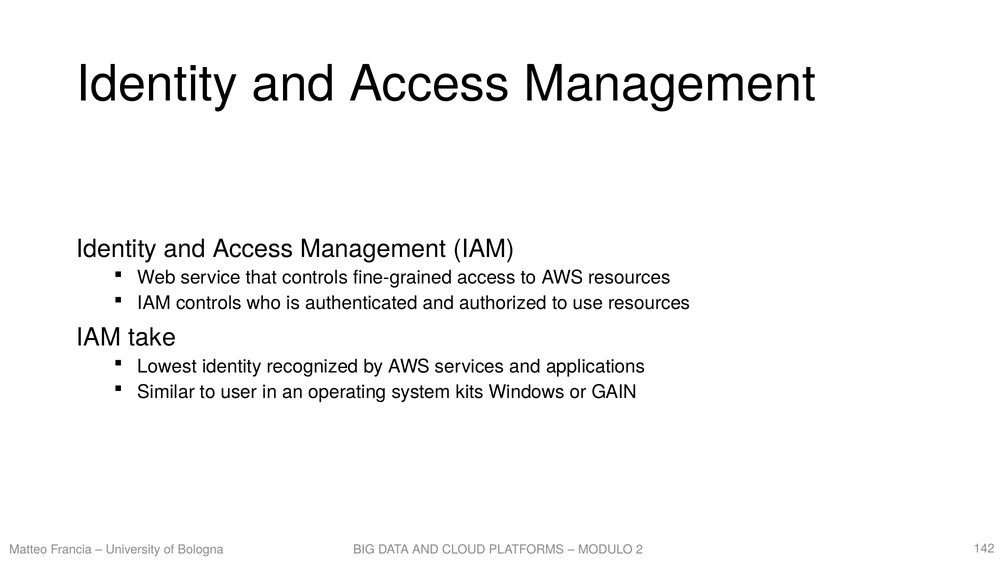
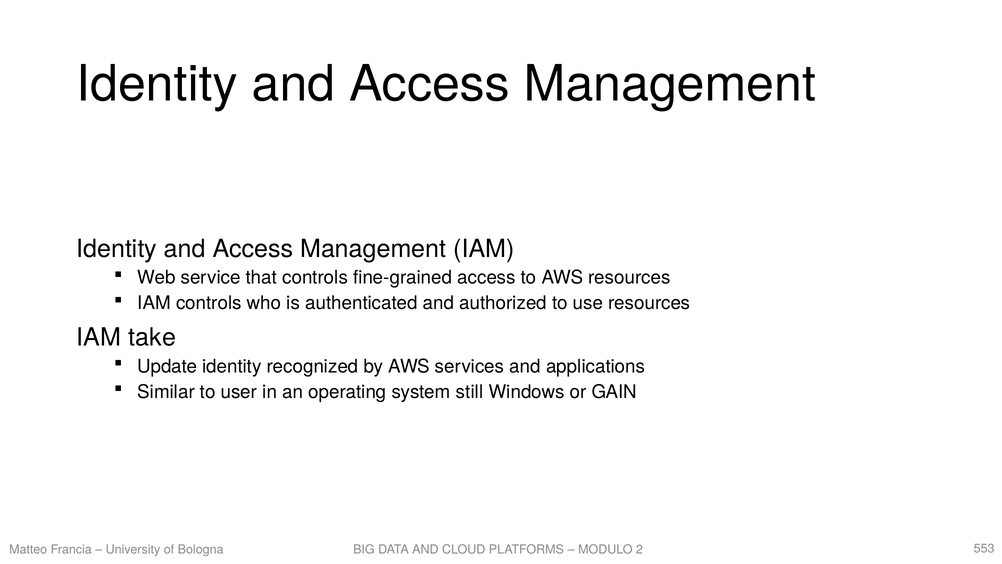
Lowest: Lowest -> Update
kits: kits -> still
142: 142 -> 553
